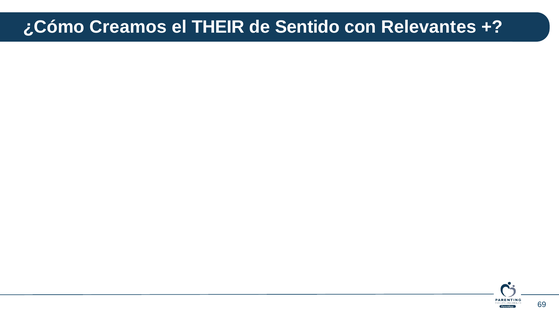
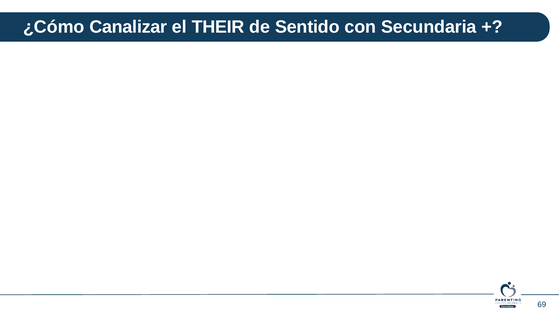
Creamos: Creamos -> Canalizar
Relevantes: Relevantes -> Secundaria
